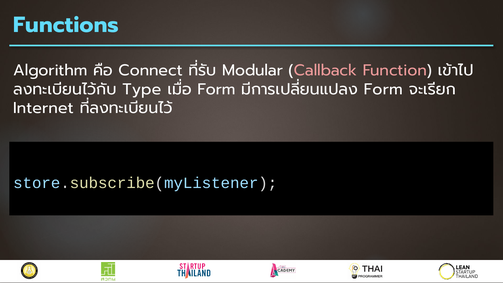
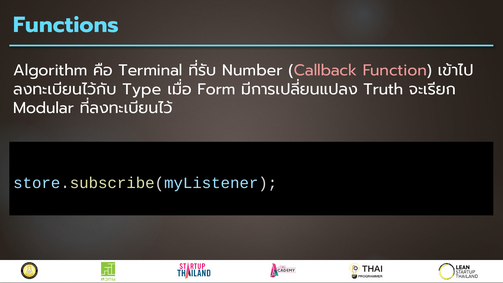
Connect: Connect -> Terminal
Modular: Modular -> Number
Form at (383, 89): Form -> Truth
Internet: Internet -> Modular
